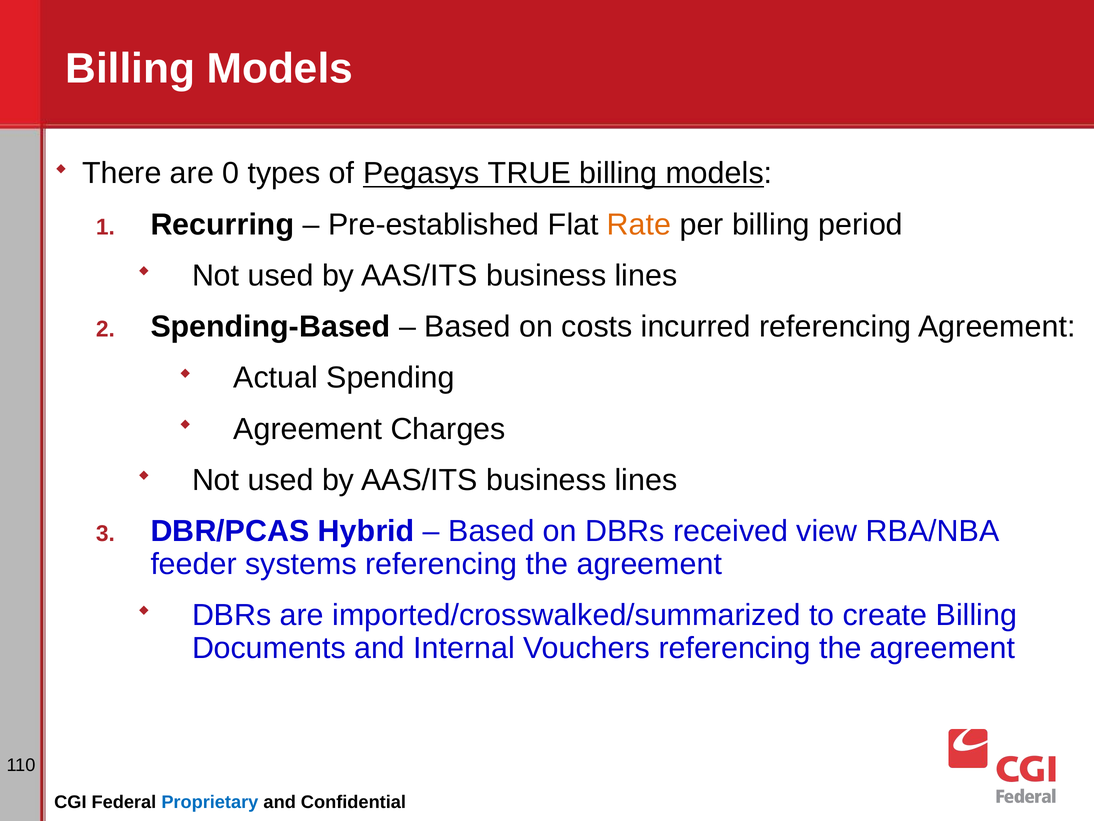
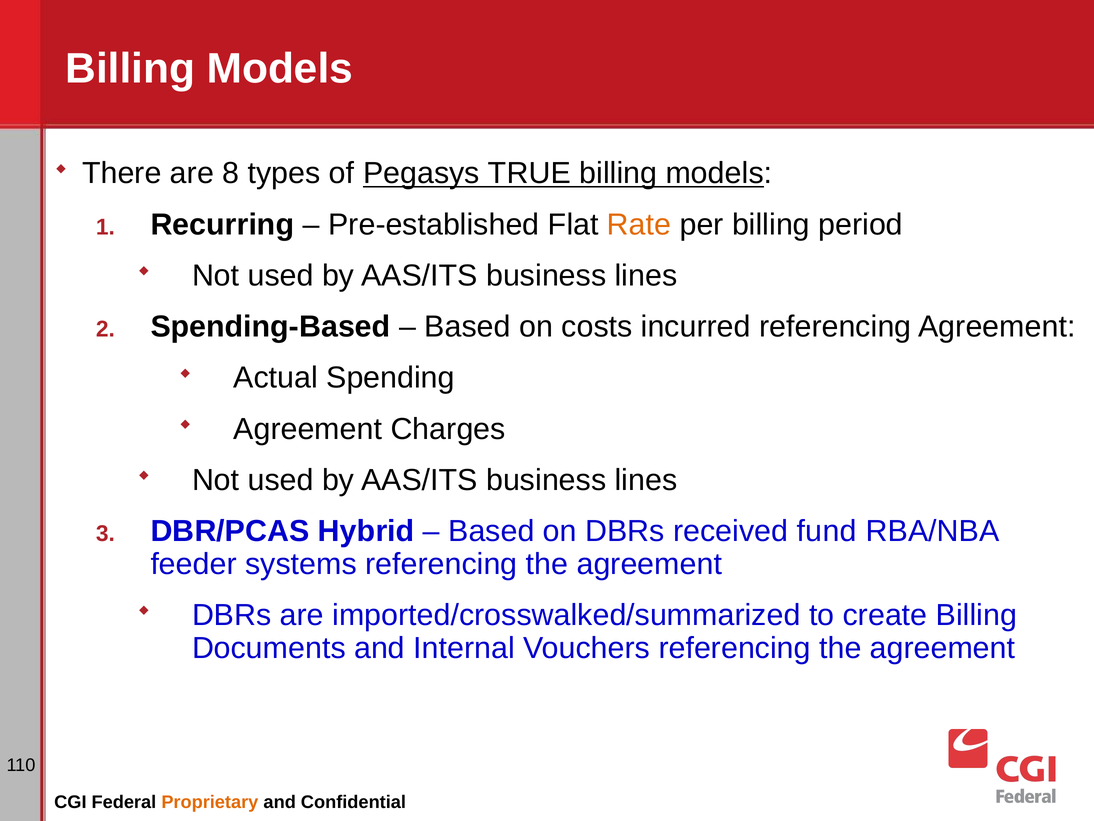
0: 0 -> 8
view: view -> fund
Proprietary colour: blue -> orange
